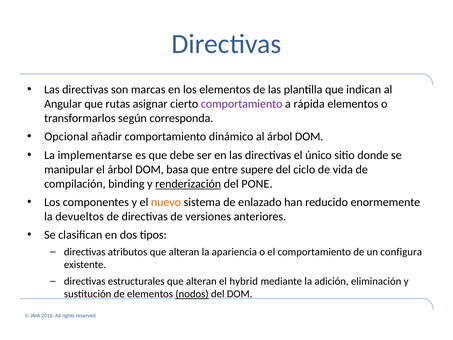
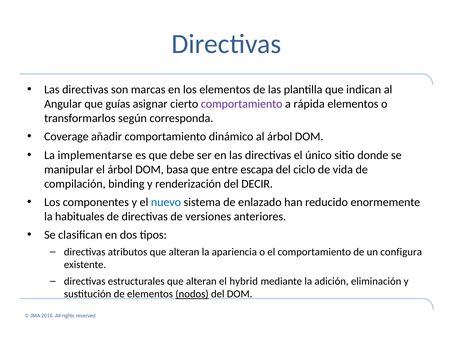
rutas: rutas -> guías
Opcional: Opcional -> Coverage
supere: supere -> escapa
renderización underline: present -> none
PONE: PONE -> DECIR
nuevo colour: orange -> blue
devueltos: devueltos -> habituales
